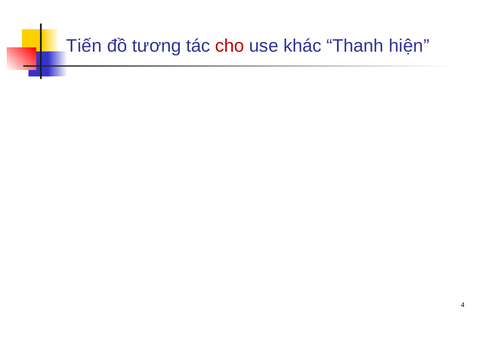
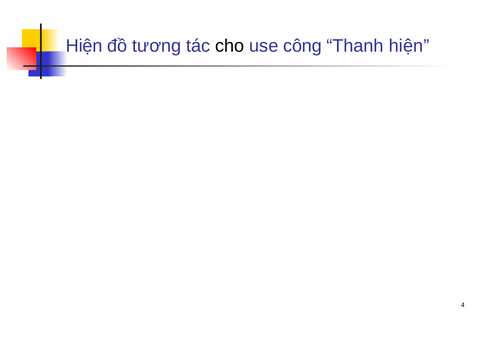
Tiến at (84, 46): Tiến -> Hiện
cho colour: red -> black
khác: khác -> công
